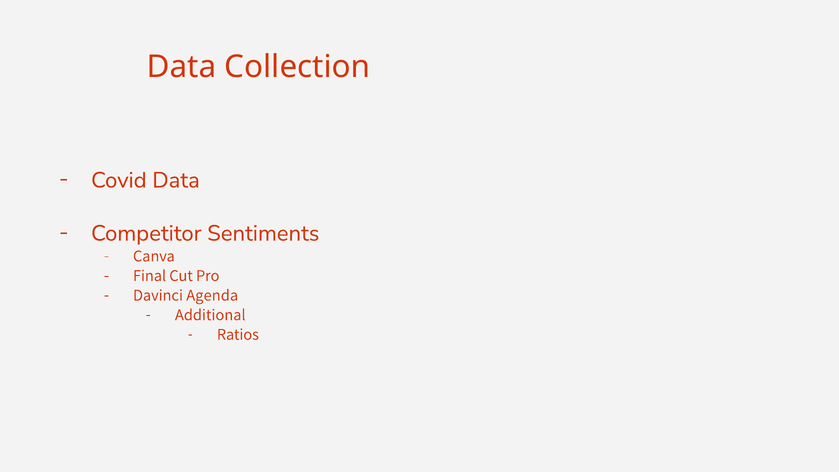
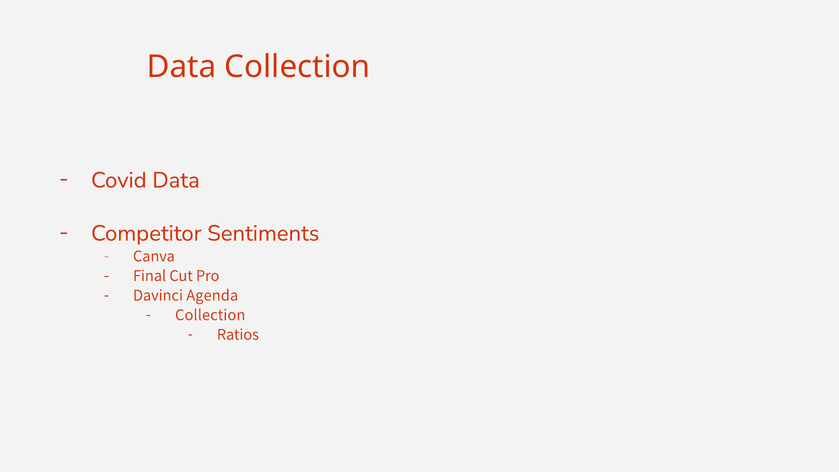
Additional at (210, 315): Additional -> Collection
